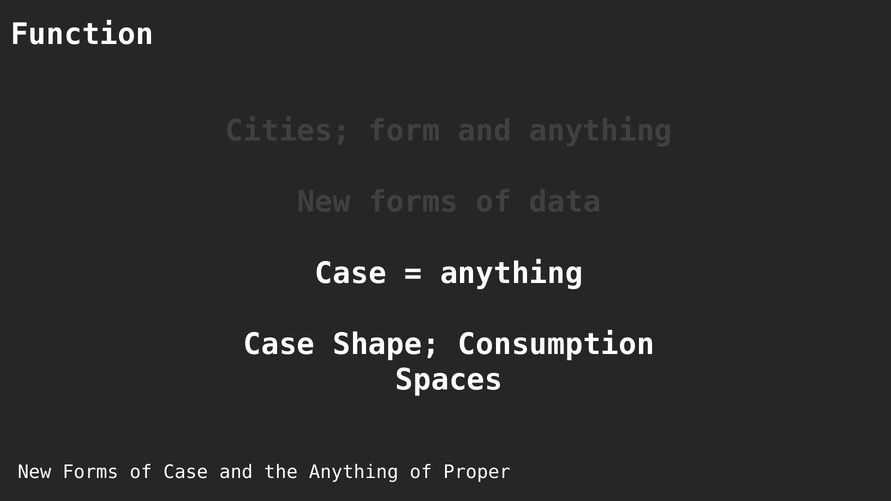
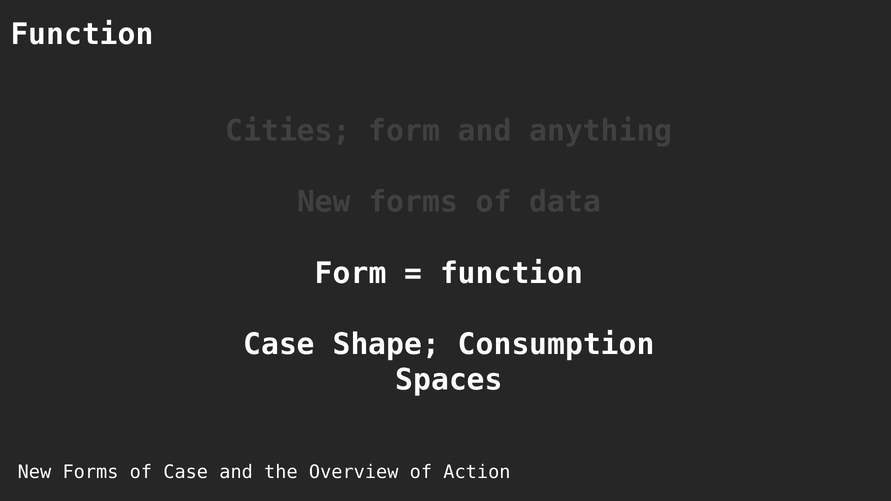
Case at (351, 273): Case -> Form
anything at (512, 273): anything -> function
the Anything: Anything -> Overview
Proper: Proper -> Action
